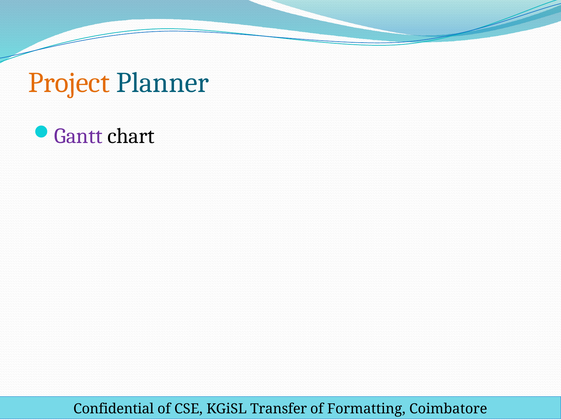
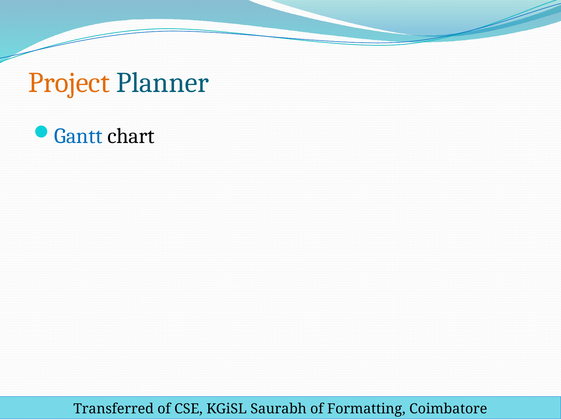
Gantt colour: purple -> blue
Confidential: Confidential -> Transferred
Transfer: Transfer -> Saurabh
